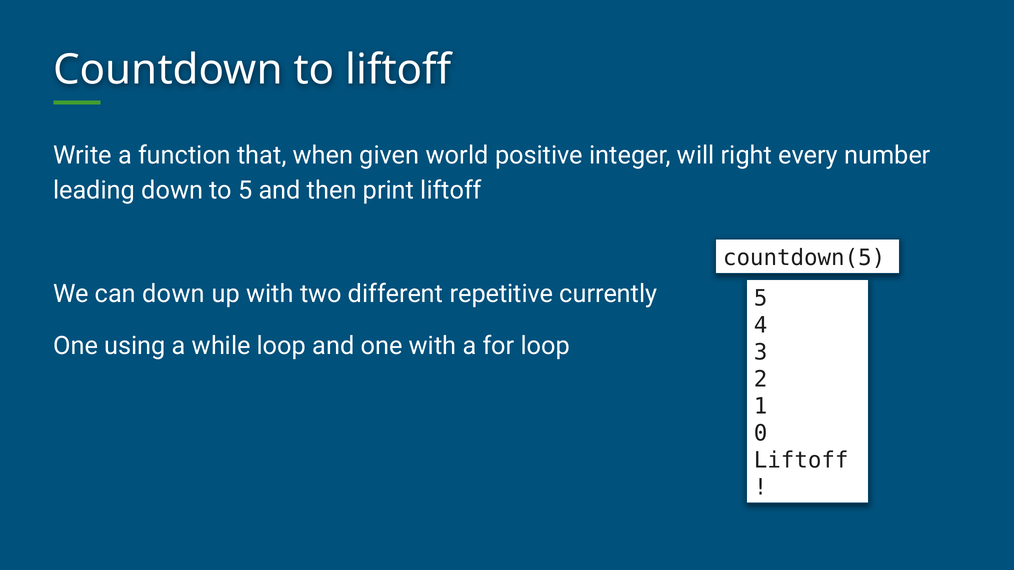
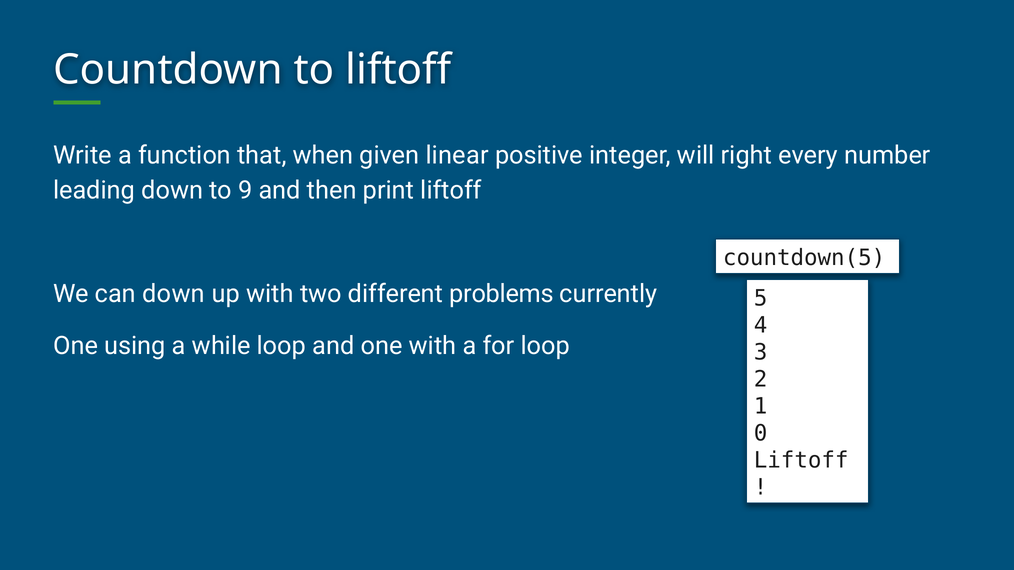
world: world -> linear
to 5: 5 -> 9
repetitive: repetitive -> problems
